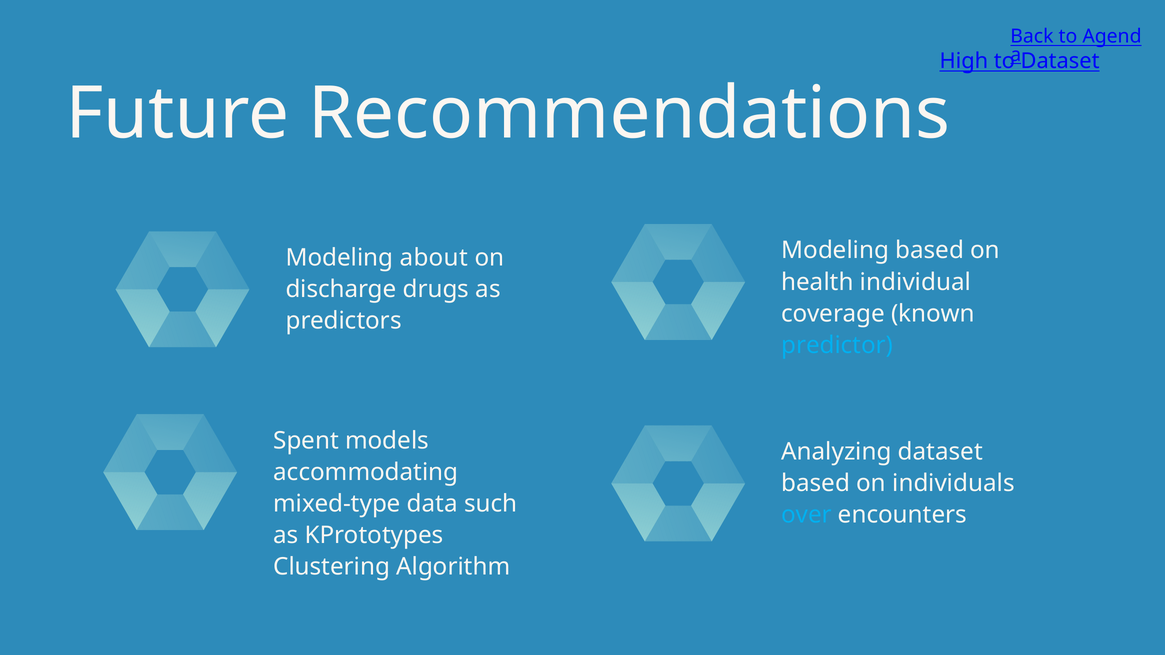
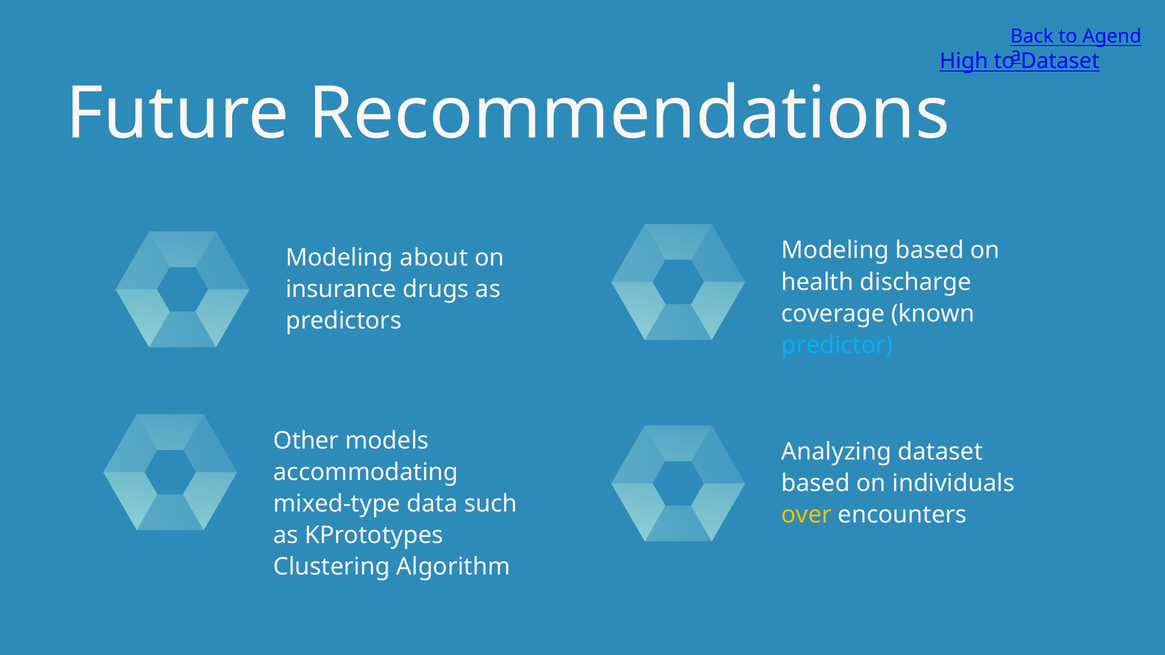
individual: individual -> discharge
discharge: discharge -> insurance
Spent: Spent -> Other
over colour: light blue -> yellow
